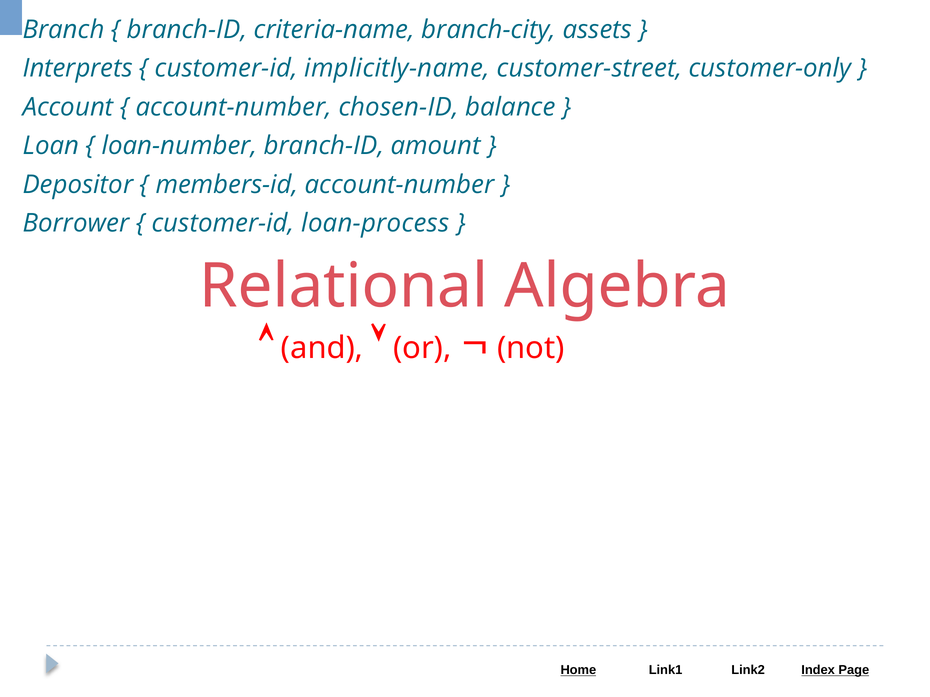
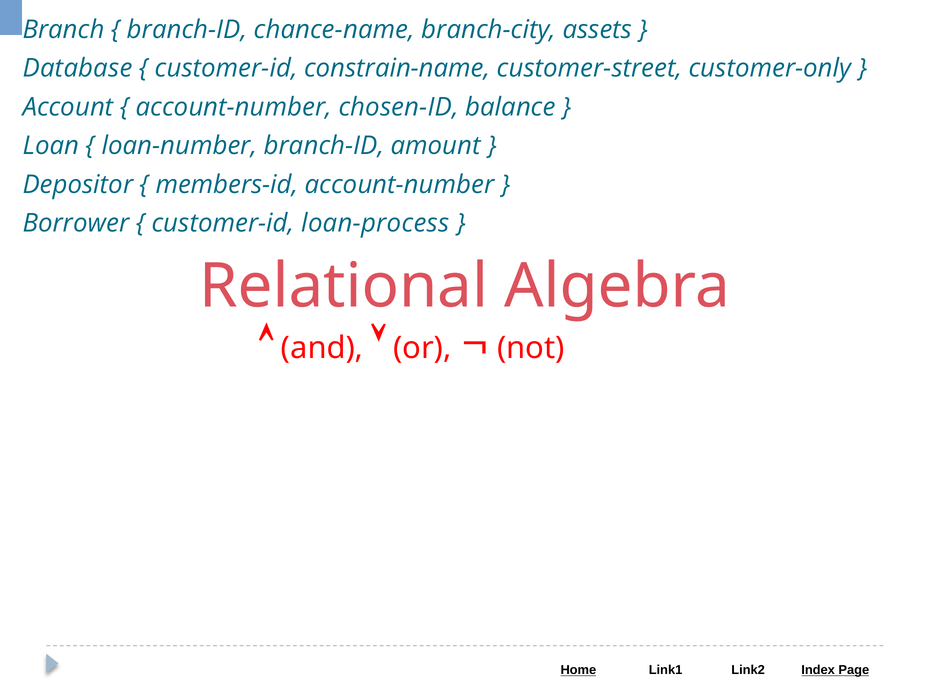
criteria-name: criteria-name -> chance-name
Interprets: Interprets -> Database
implicitly-name: implicitly-name -> constrain-name
